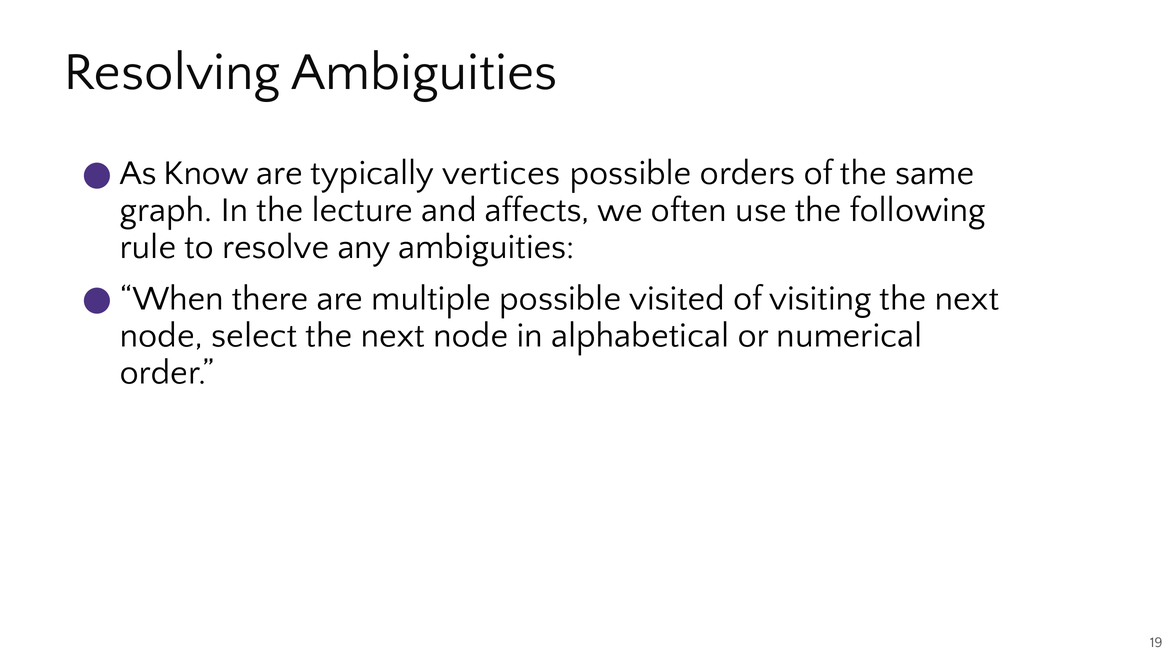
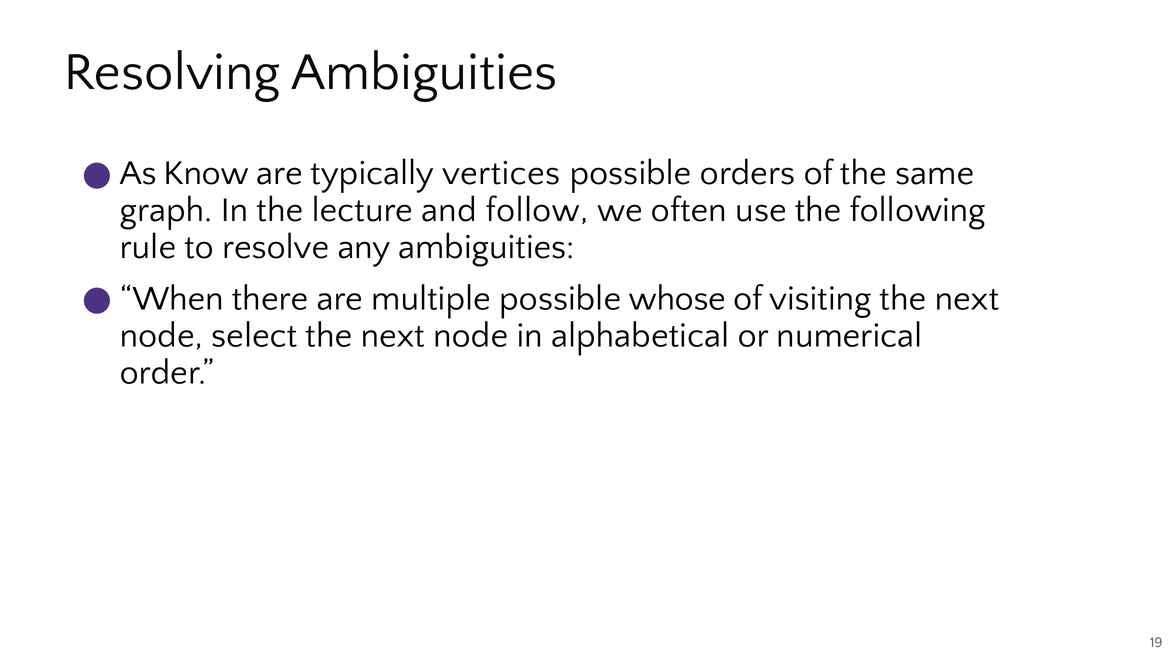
affects: affects -> follow
visited: visited -> whose
